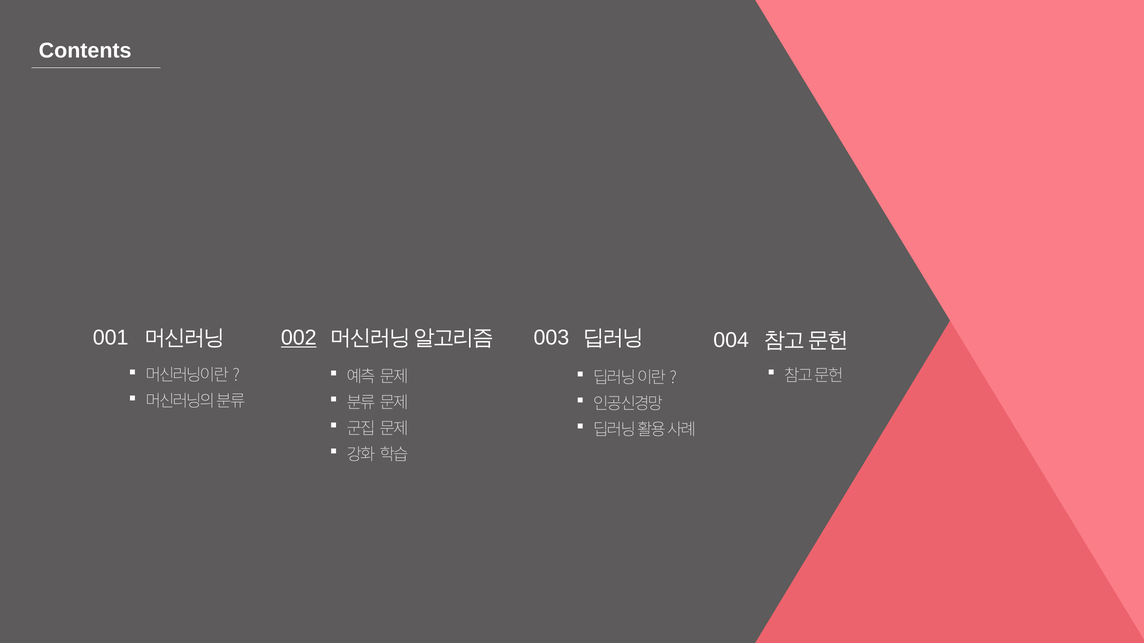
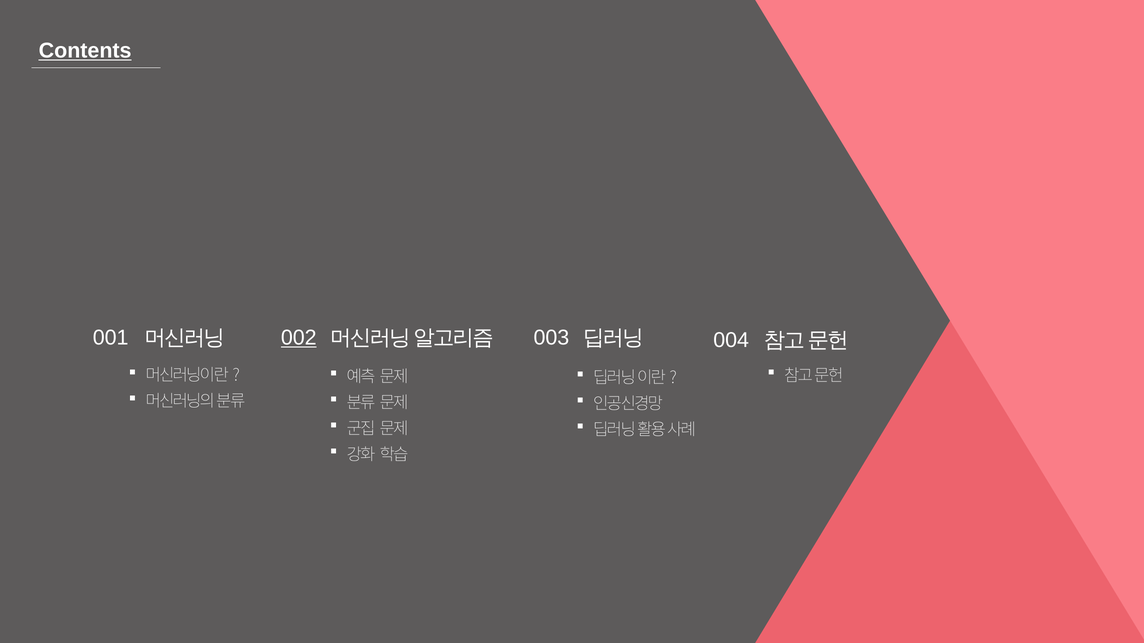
Contents underline: none -> present
